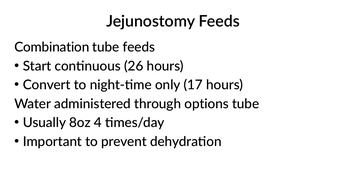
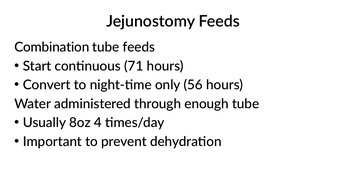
26: 26 -> 71
17: 17 -> 56
options: options -> enough
